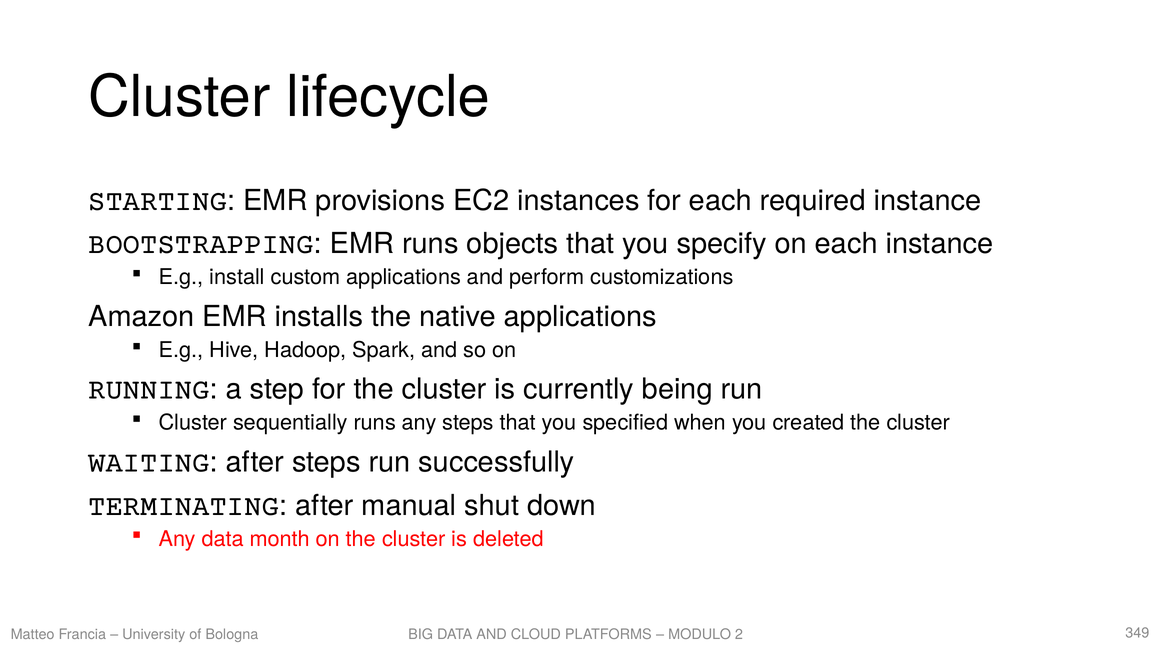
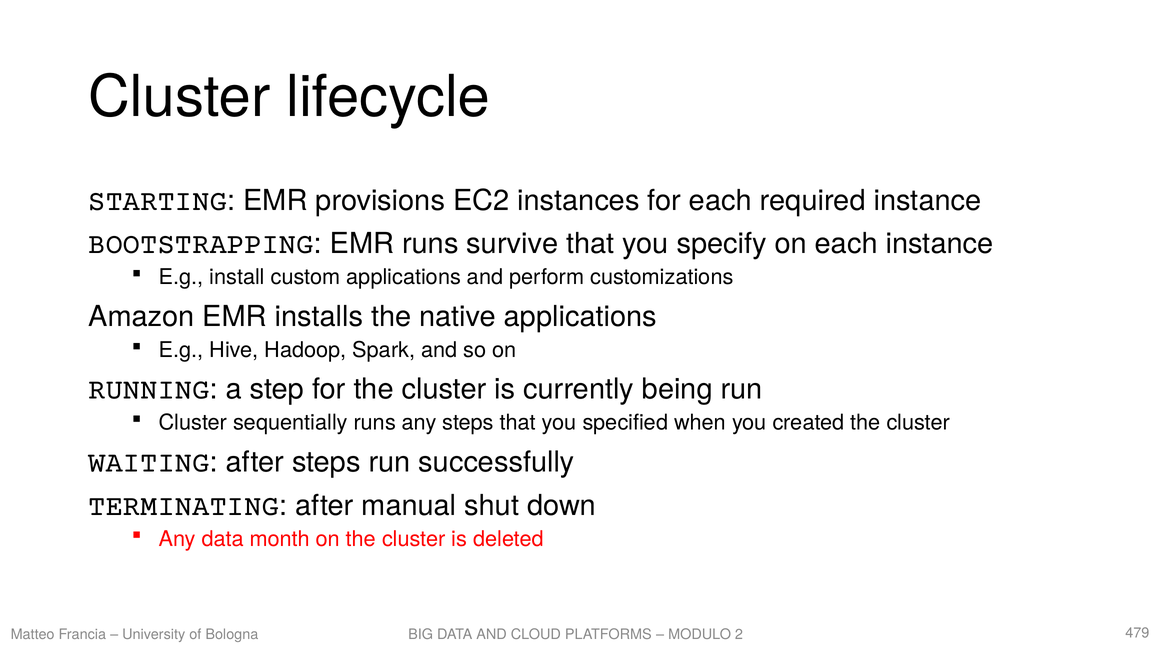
objects: objects -> survive
349: 349 -> 479
